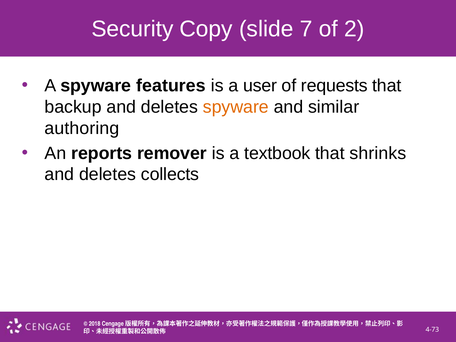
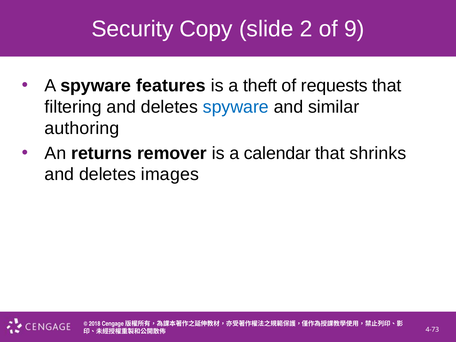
7: 7 -> 2
2: 2 -> 9
user: user -> theft
backup: backup -> filtering
spyware at (236, 107) colour: orange -> blue
reports: reports -> returns
textbook: textbook -> calendar
collects: collects -> images
